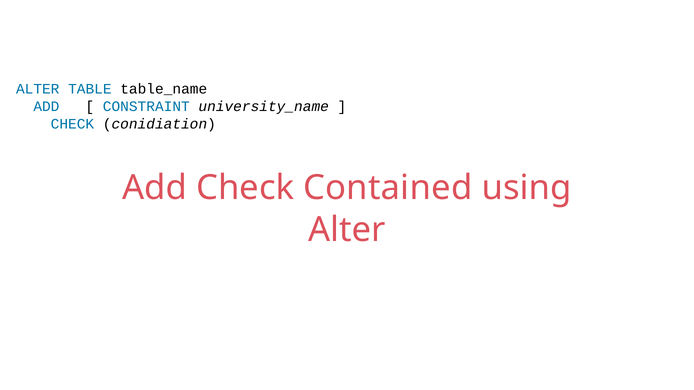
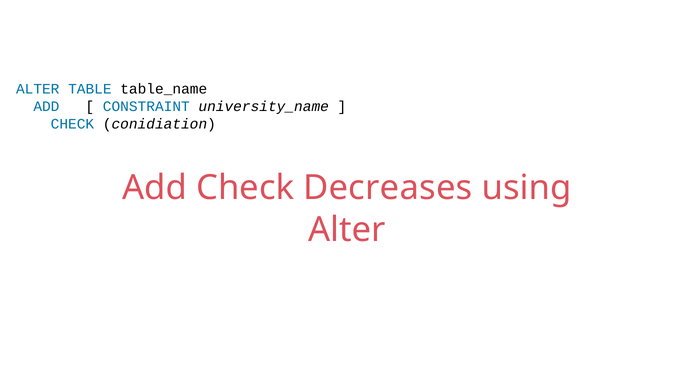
Contained: Contained -> Decreases
